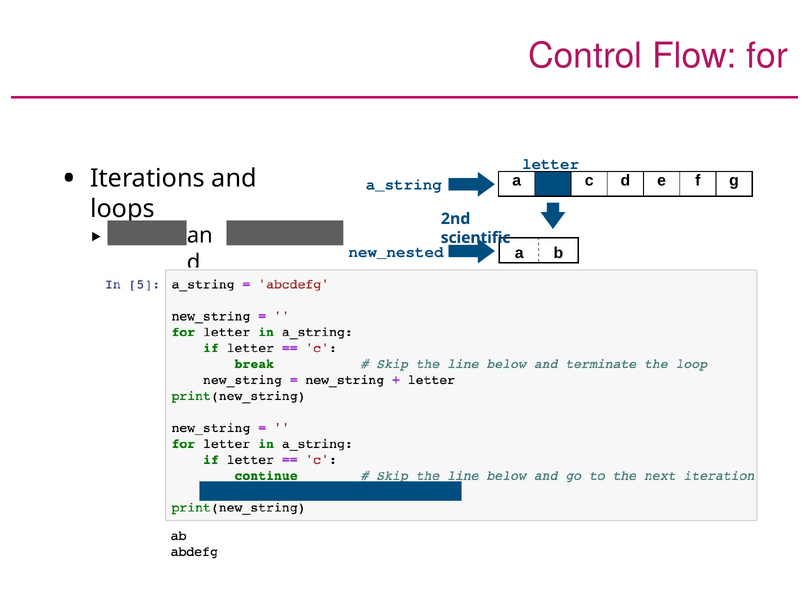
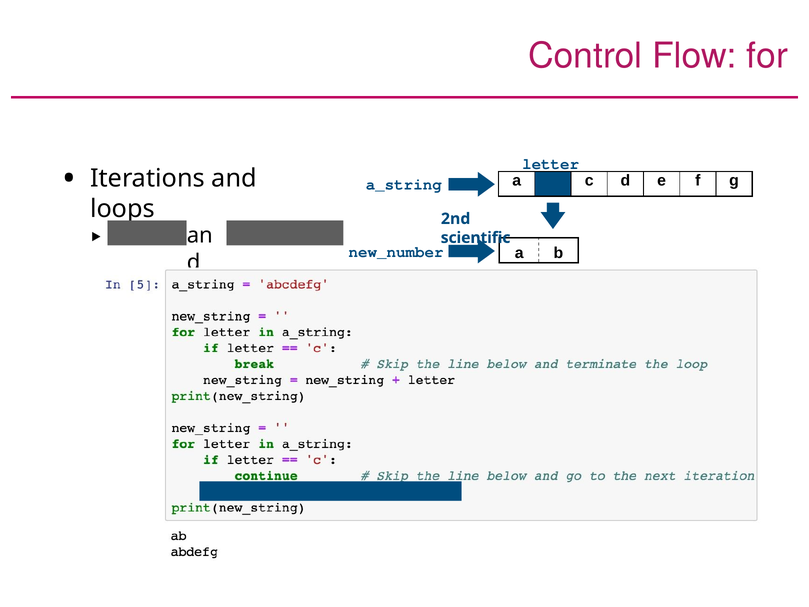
new_nested: new_nested -> new_number
